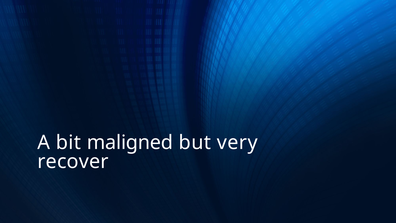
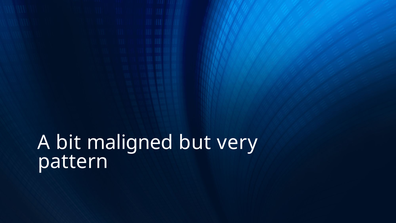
recover: recover -> pattern
